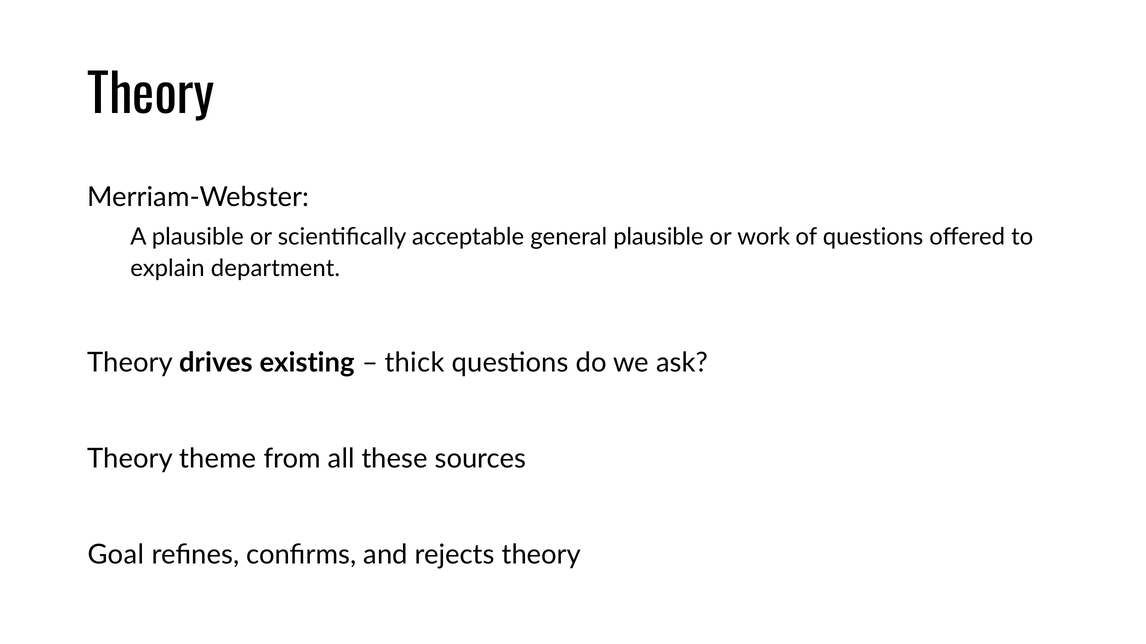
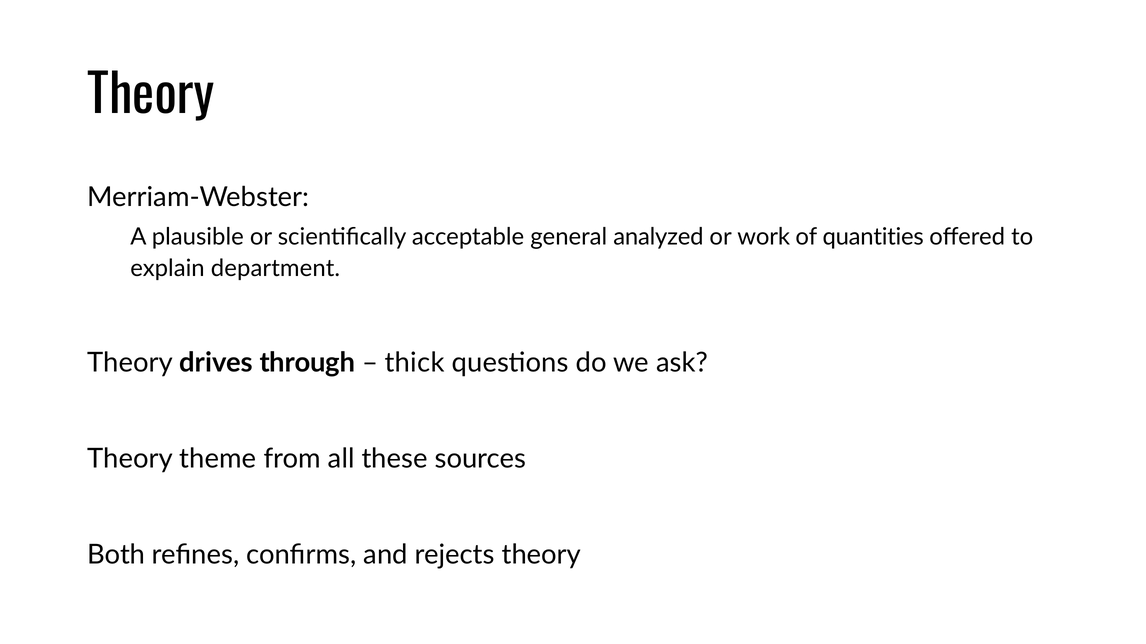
general plausible: plausible -> analyzed
of questions: questions -> quantities
existing: existing -> through
Goal: Goal -> Both
